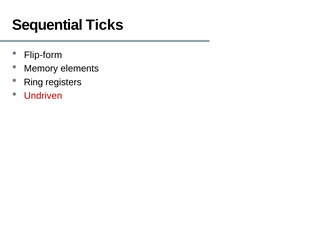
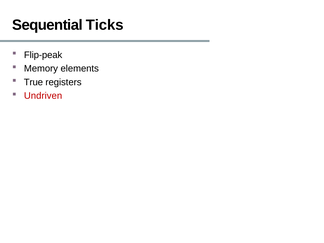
Flip-form: Flip-form -> Flip-peak
Ring: Ring -> True
